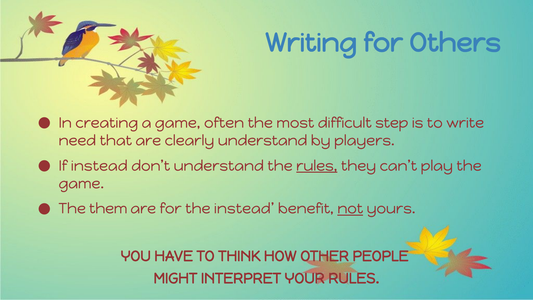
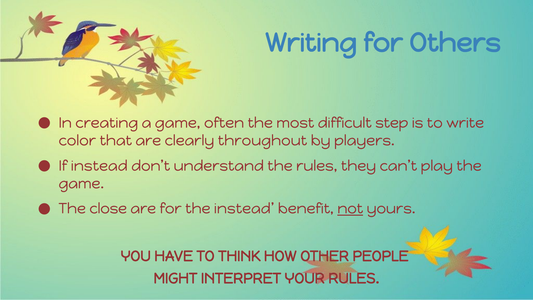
need: need -> color
clearly understand: understand -> throughout
rules at (317, 166) underline: present -> none
them: them -> close
